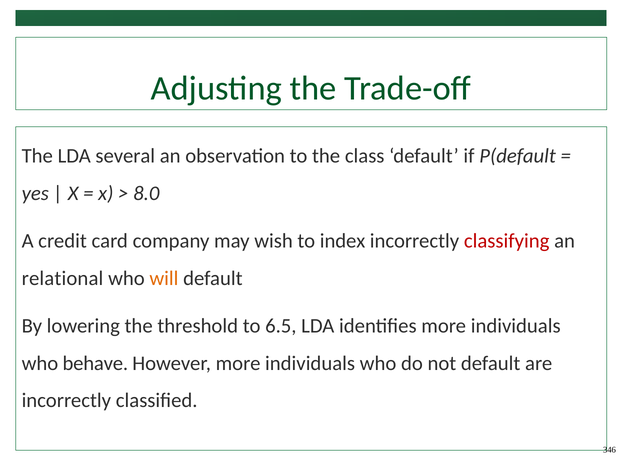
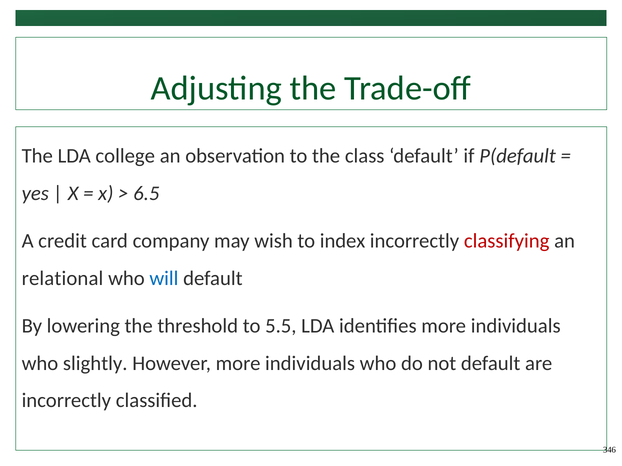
several: several -> college
8.0: 8.0 -> 6.5
will colour: orange -> blue
6.5: 6.5 -> 5.5
behave: behave -> slightly
